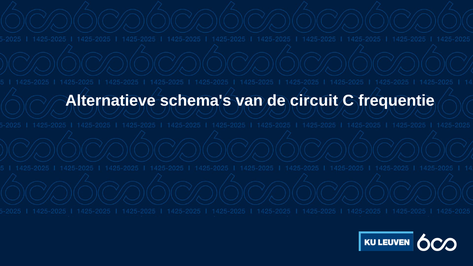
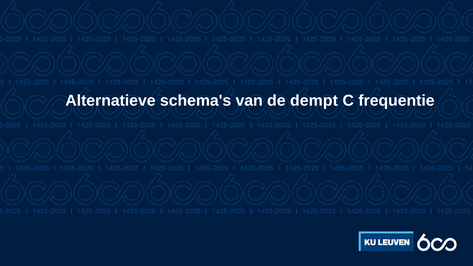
circuit: circuit -> dempt
